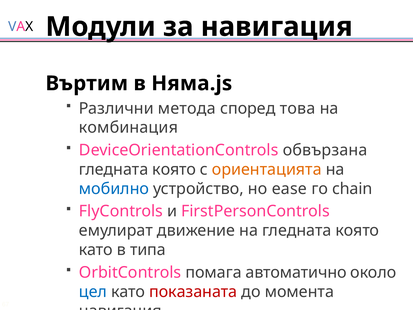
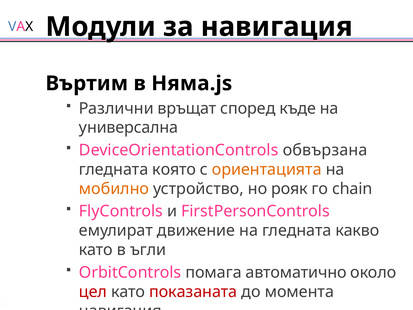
метода: метода -> връщат
това: това -> къде
комбинация: комбинация -> универсална
мобилно colour: blue -> orange
ease: ease -> рояк
на гледната която: която -> какво
типа: типа -> ъгли
цел colour: blue -> red
